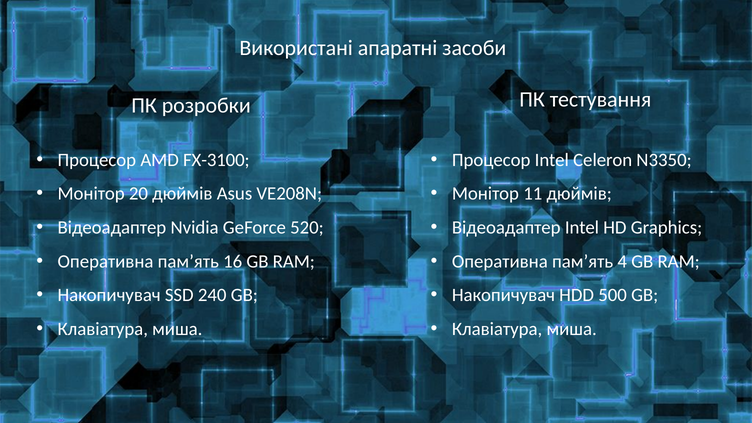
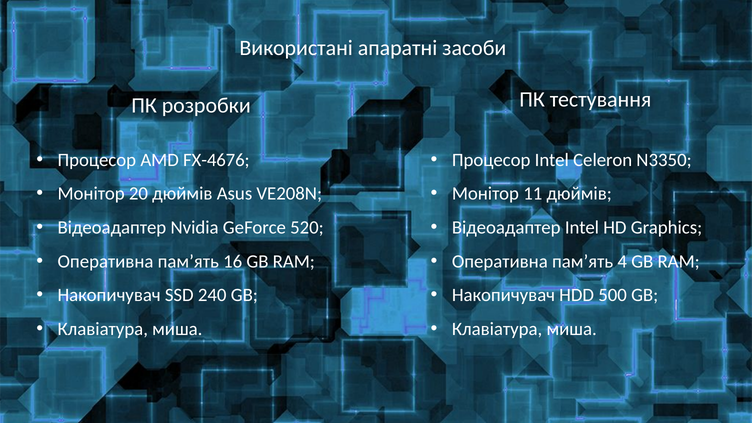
FX-3100: FX-3100 -> FX-4676
